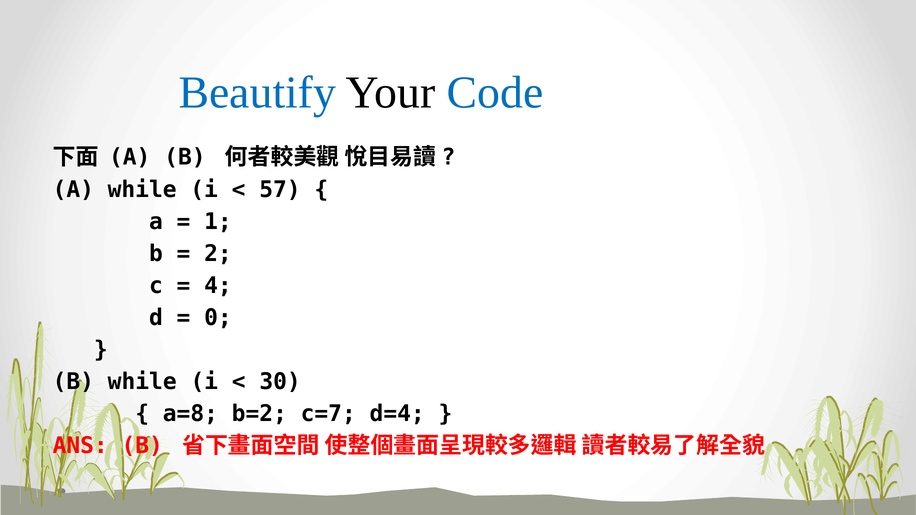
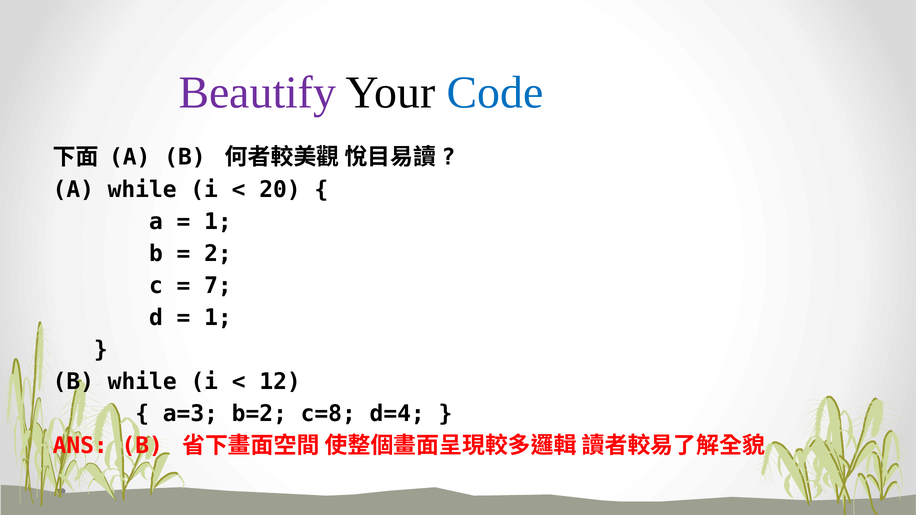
Beautify colour: blue -> purple
57: 57 -> 20
4: 4 -> 7
0 at (218, 318): 0 -> 1
30: 30 -> 12
a=8: a=8 -> a=3
c=7: c=7 -> c=8
